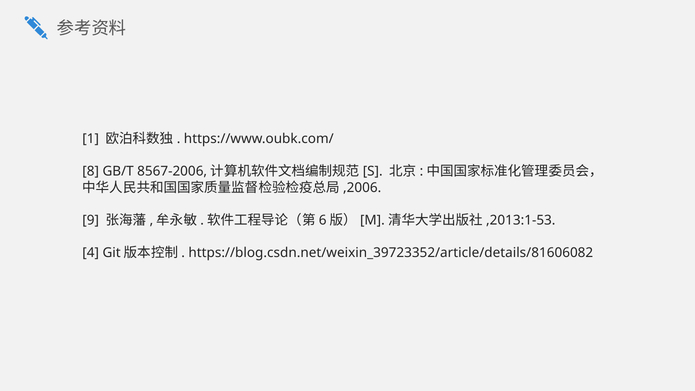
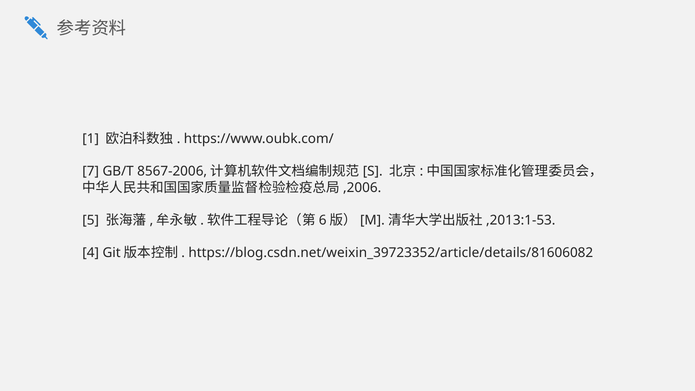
8: 8 -> 7
9: 9 -> 5
